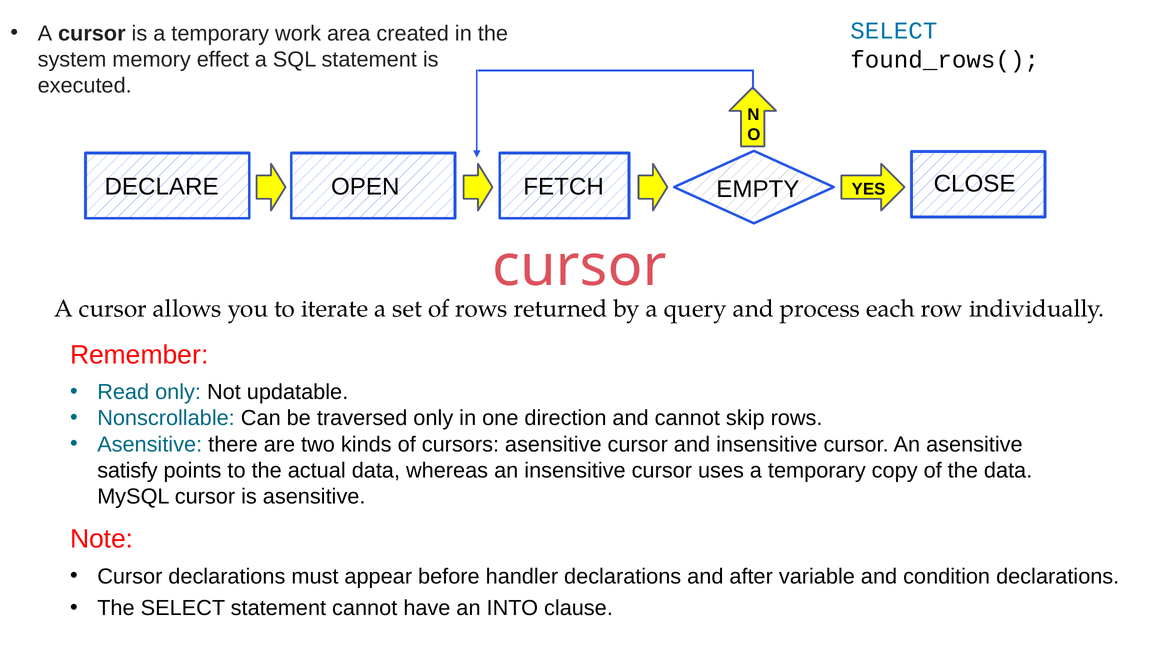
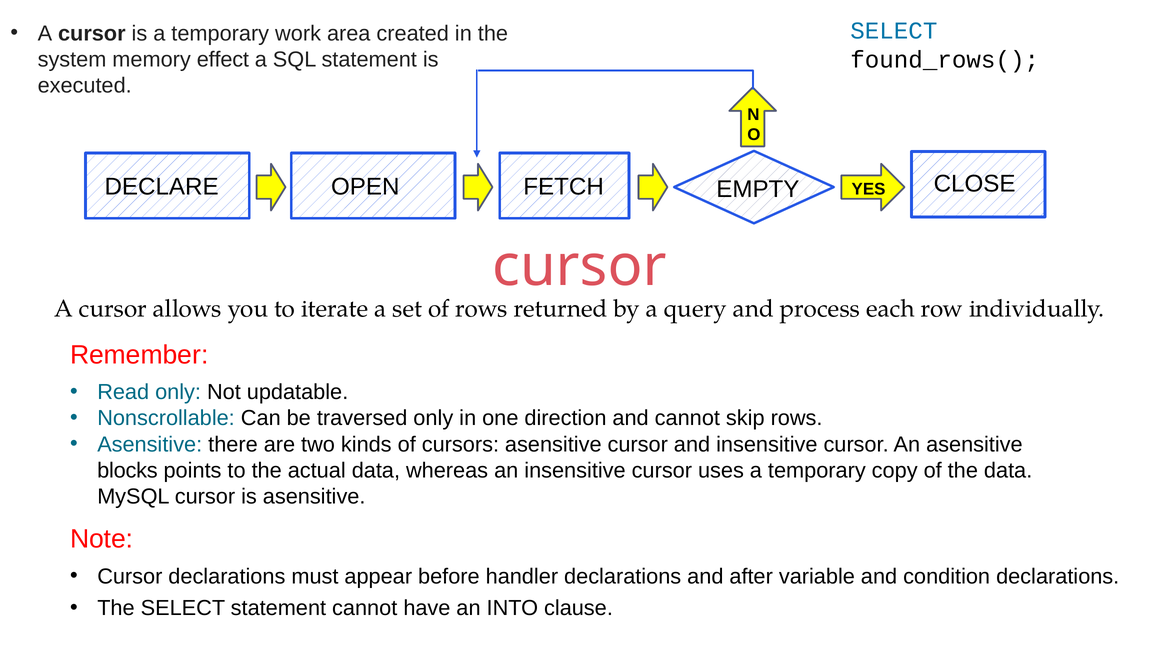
satisfy: satisfy -> blocks
